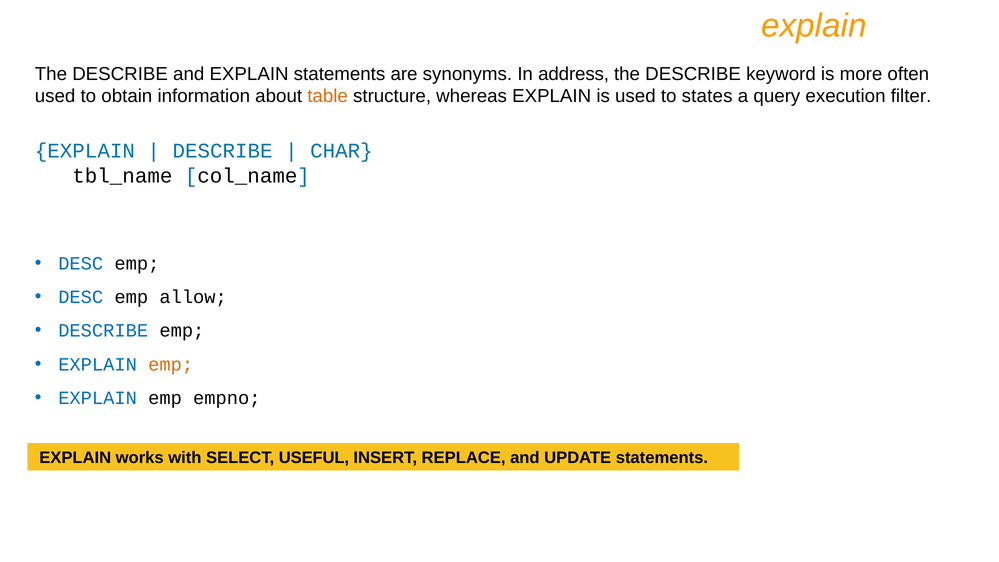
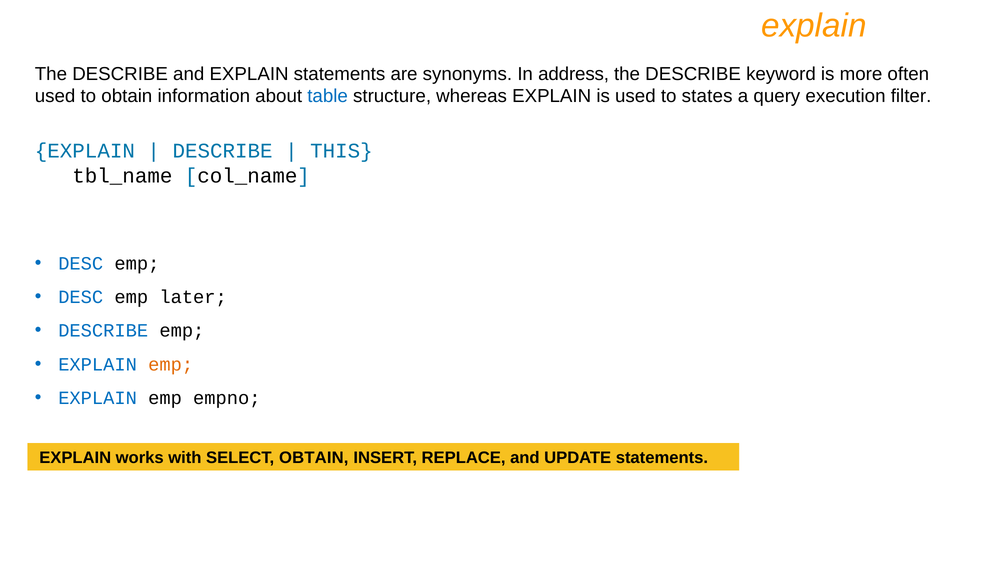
table colour: orange -> blue
CHAR: CHAR -> THIS
allow: allow -> later
SELECT USEFUL: USEFUL -> OBTAIN
